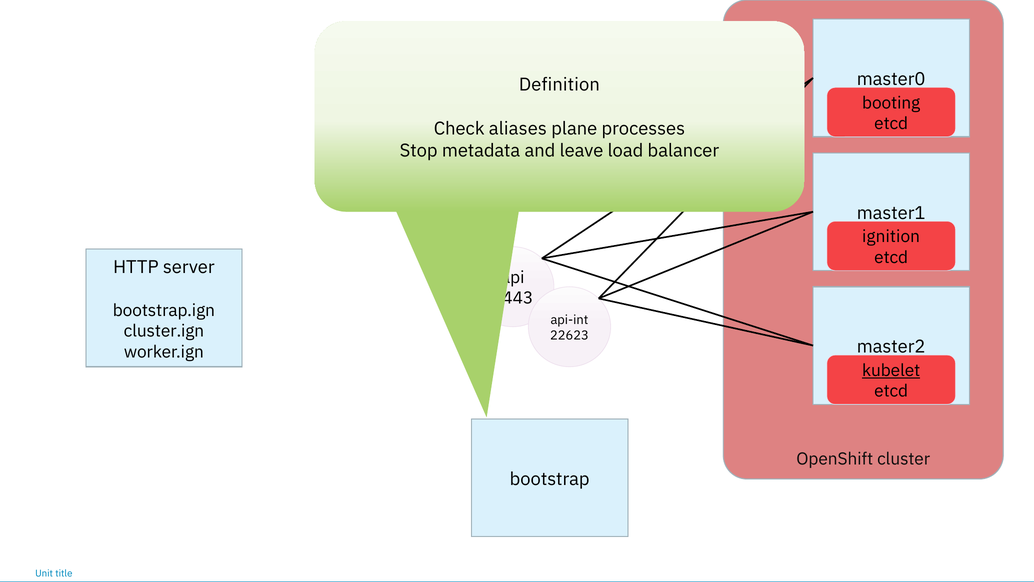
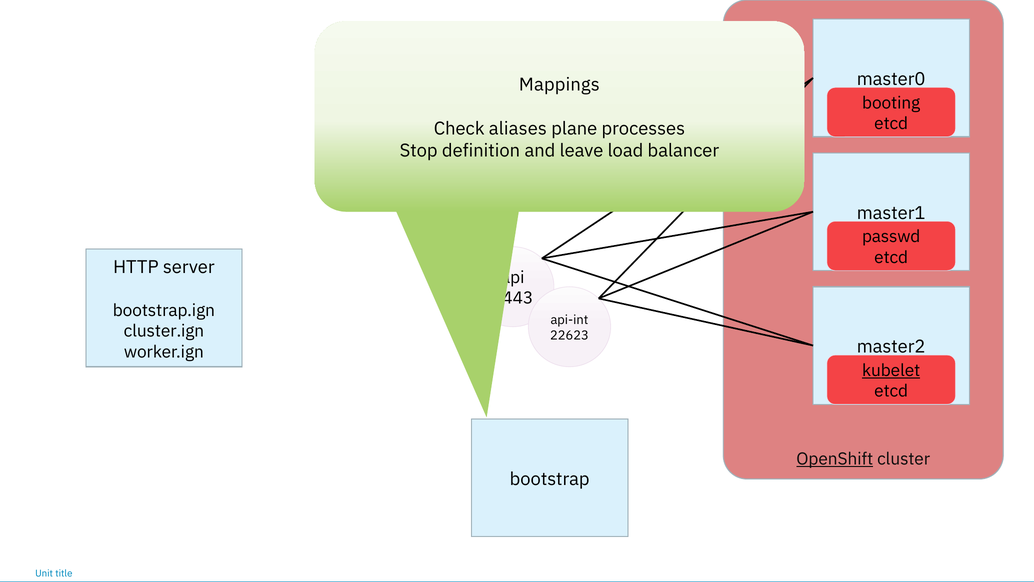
Definition: Definition -> Mappings
metadata: metadata -> definition
ignition: ignition -> passwd
OpenShift underline: none -> present
